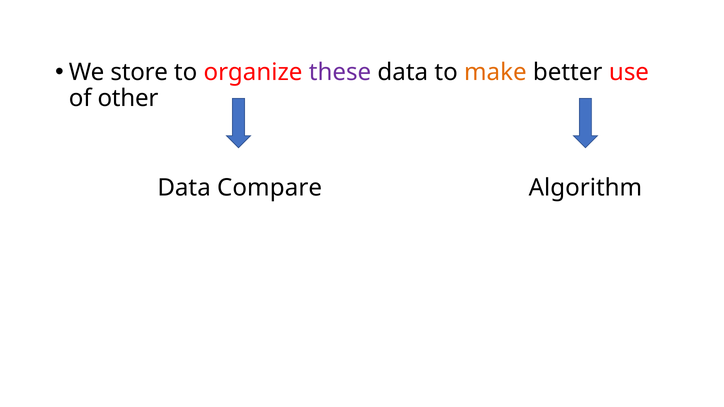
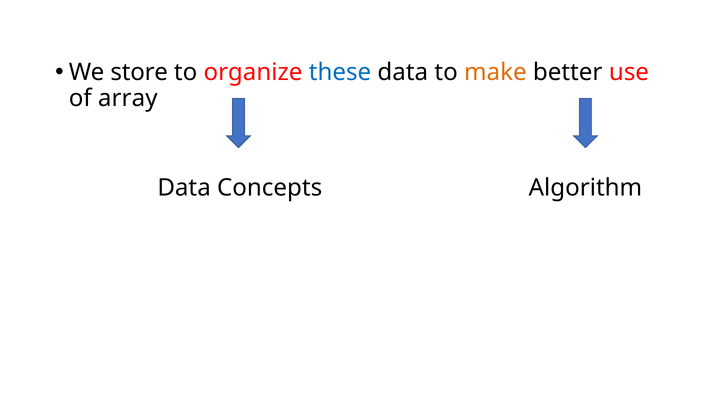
these colour: purple -> blue
other: other -> array
Compare: Compare -> Concepts
